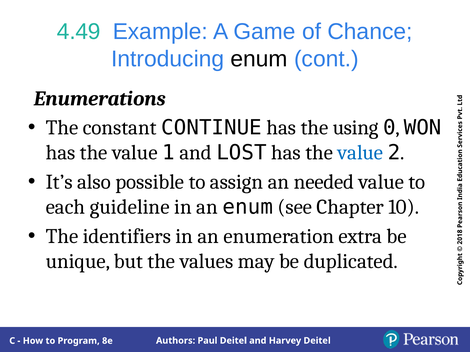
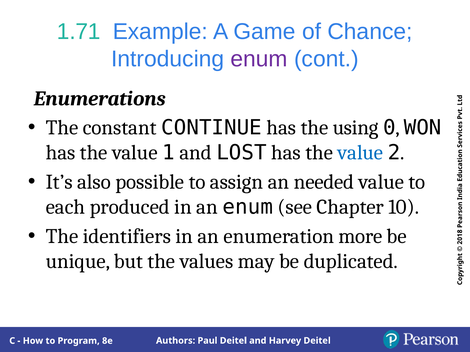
4.49: 4.49 -> 1.71
enum at (259, 59) colour: black -> purple
guideline: guideline -> produced
extra: extra -> more
